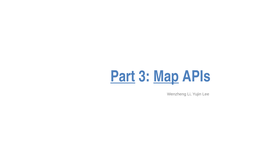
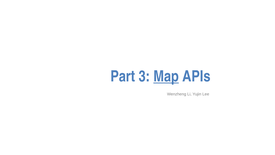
Part underline: present -> none
